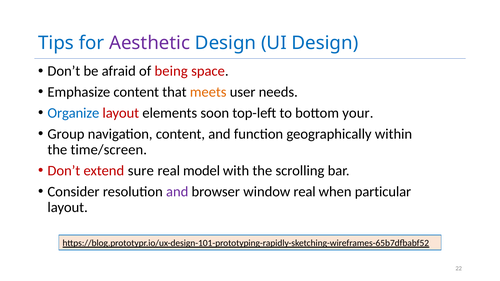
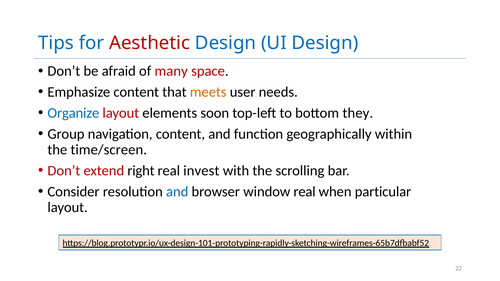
Aesthetic colour: purple -> red
being: being -> many
your: your -> they
sure: sure -> right
model: model -> invest
and at (177, 192) colour: purple -> blue
